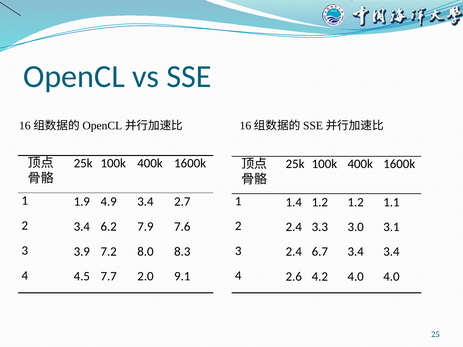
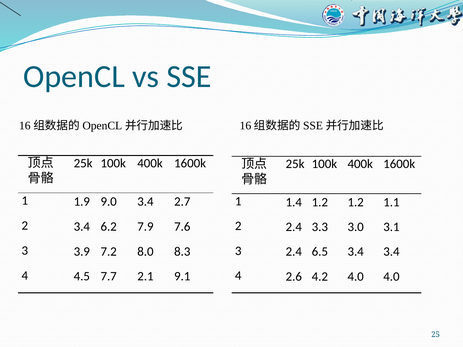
4.9: 4.9 -> 9.0
6.7: 6.7 -> 6.5
2.0: 2.0 -> 2.1
